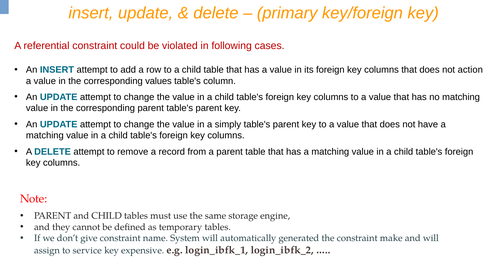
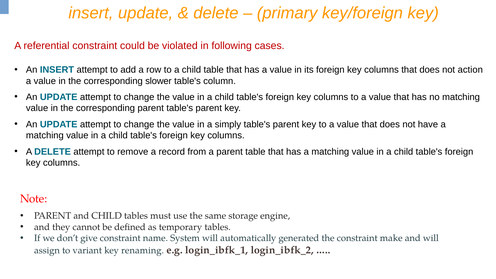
values: values -> slower
service: service -> variant
expensive: expensive -> renaming
